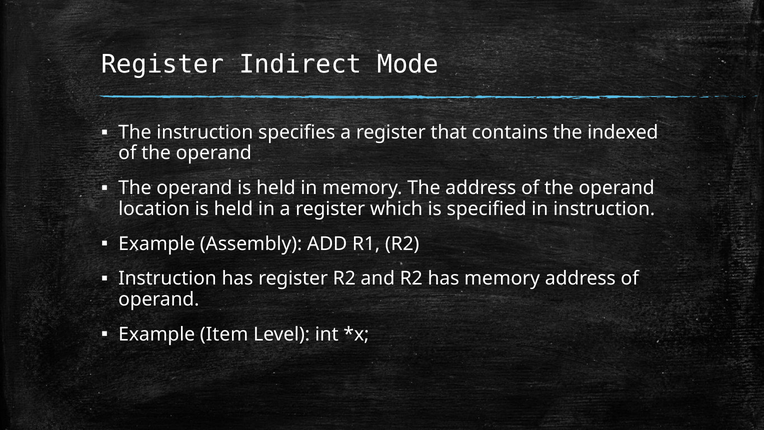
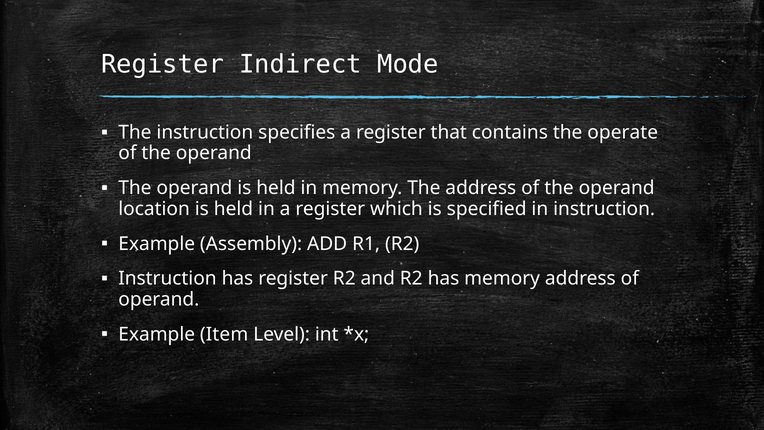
indexed: indexed -> operate
